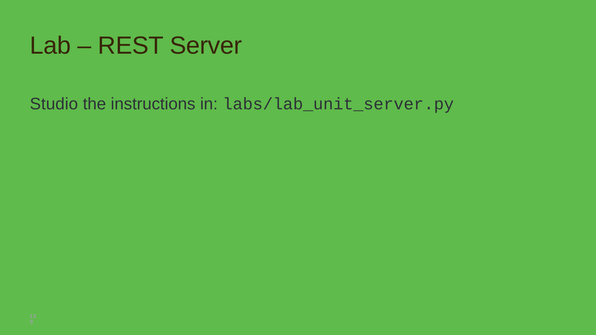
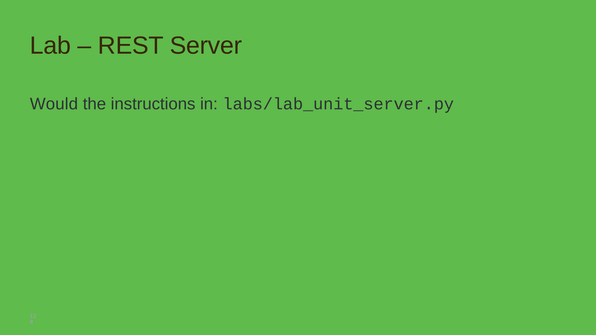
Studio: Studio -> Would
